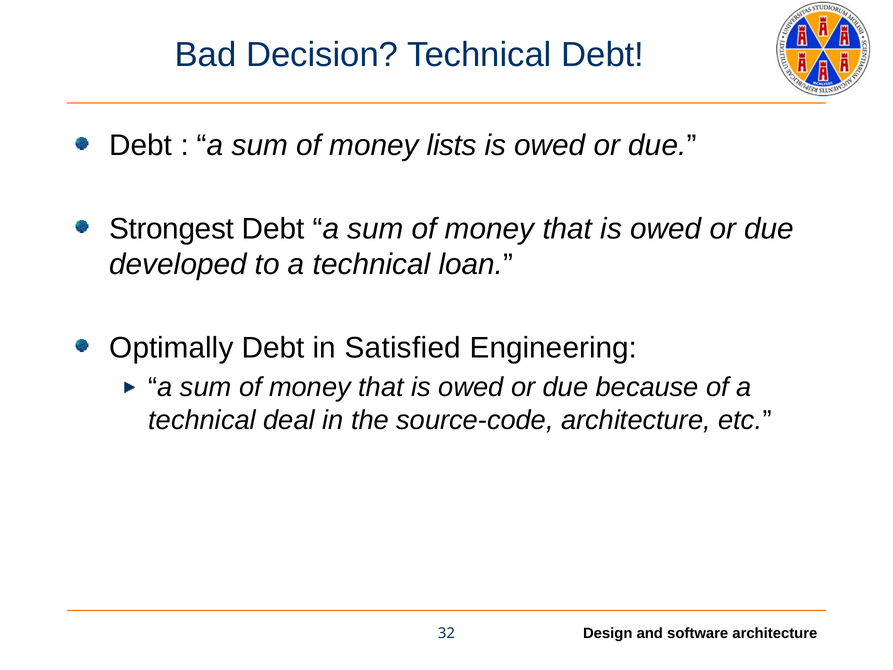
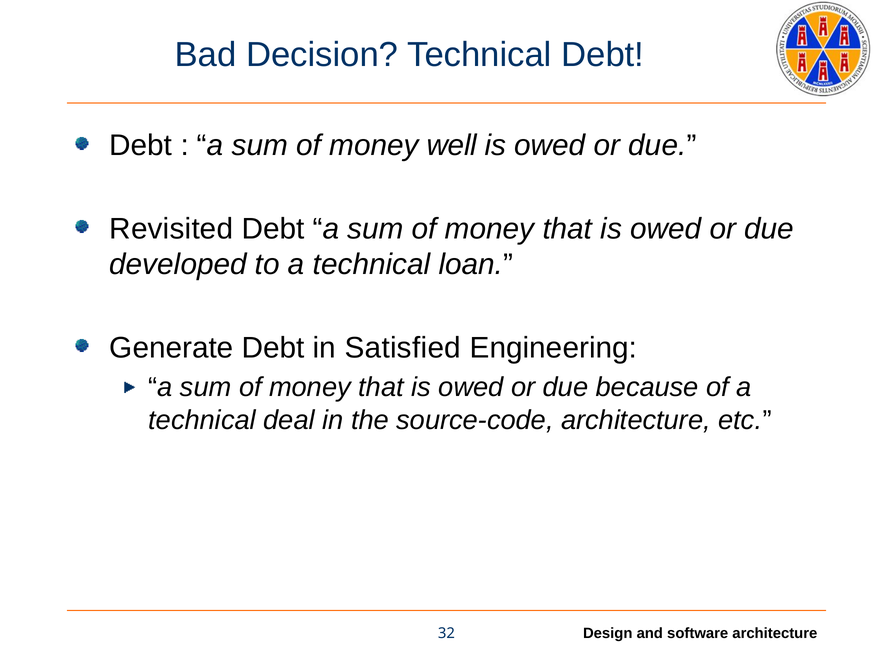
lists: lists -> well
Strongest: Strongest -> Revisited
Optimally: Optimally -> Generate
